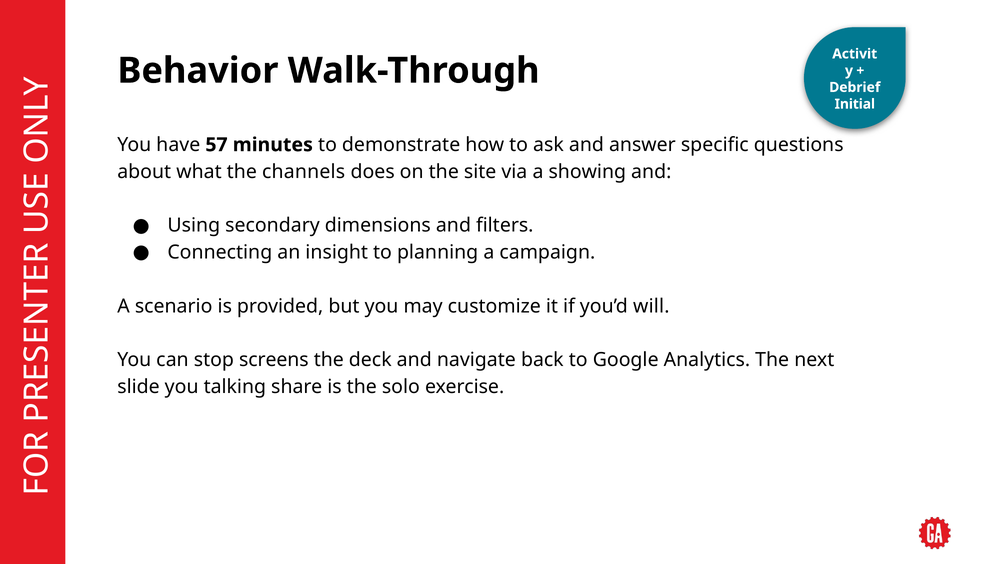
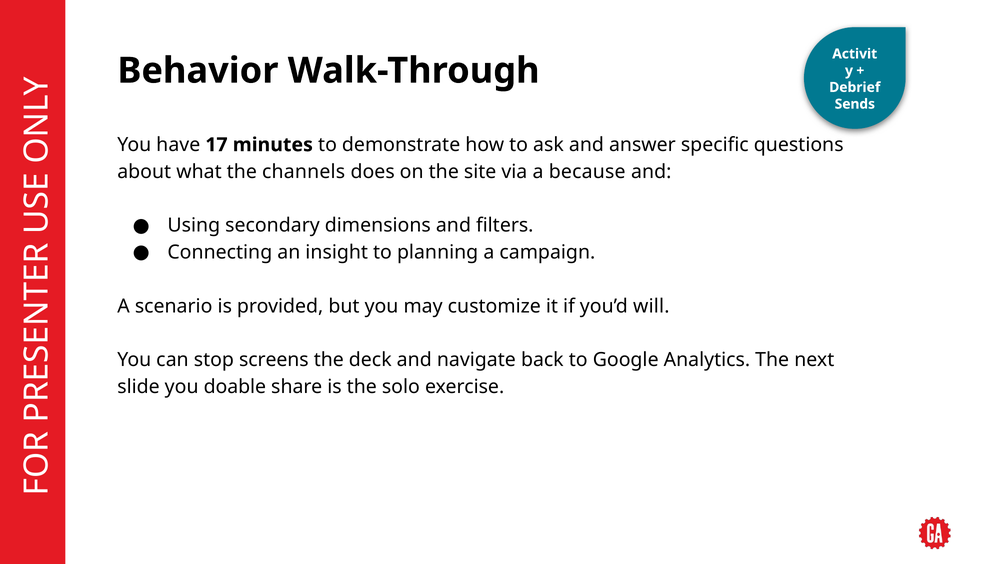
Initial: Initial -> Sends
57: 57 -> 17
showing: showing -> because
talking: talking -> doable
